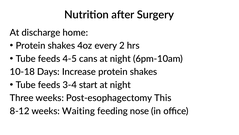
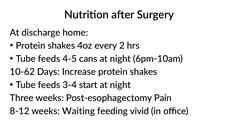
10-18: 10-18 -> 10-62
This: This -> Pain
nose: nose -> vivid
